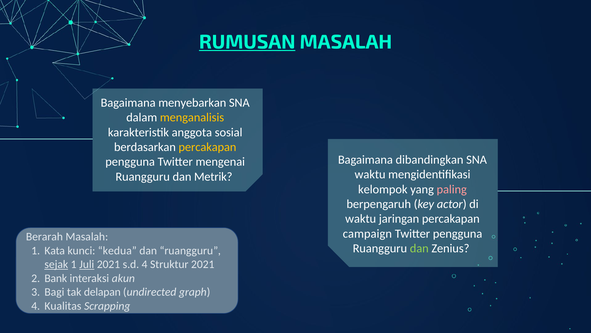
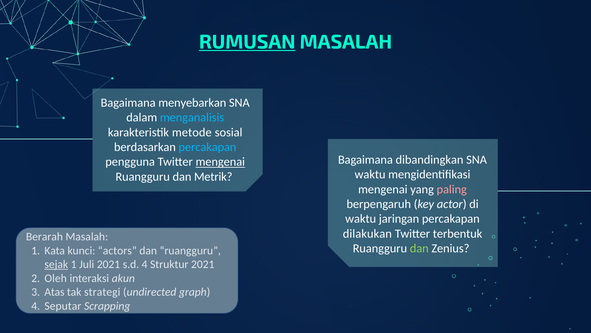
menganalisis colour: yellow -> light blue
anggota: anggota -> metode
percakapan at (207, 147) colour: yellow -> light blue
mengenai at (220, 162) underline: none -> present
kelompok at (383, 189): kelompok -> mengenai
campaign: campaign -> dilakukan
Twitter pengguna: pengguna -> terbentuk
kedua: kedua -> actors
Juli underline: present -> none
Bank: Bank -> Oleh
Bagi: Bagi -> Atas
delapan: delapan -> strategi
Kualitas: Kualitas -> Seputar
